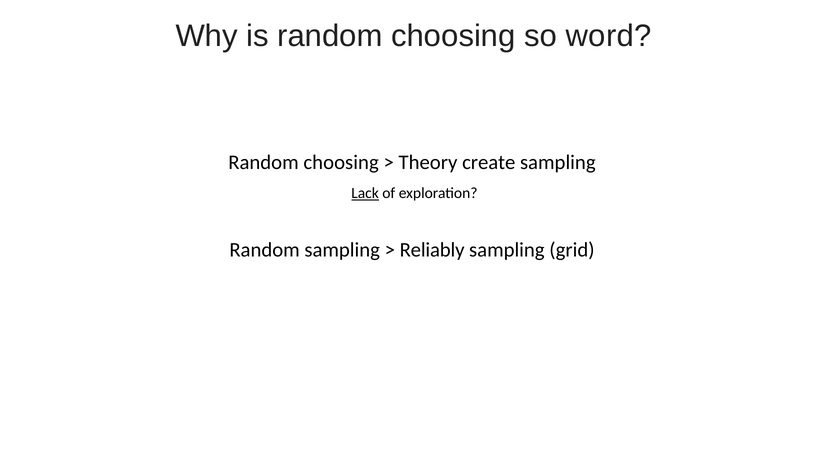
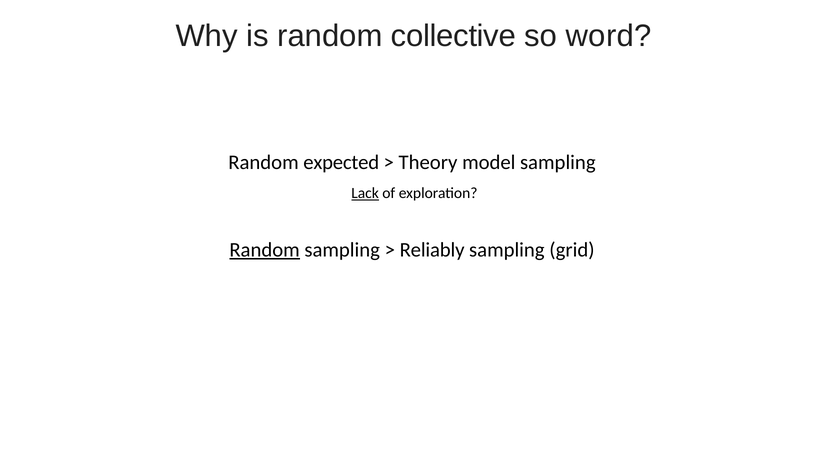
is random choosing: choosing -> collective
choosing at (341, 163): choosing -> expected
create: create -> model
Random at (265, 250) underline: none -> present
